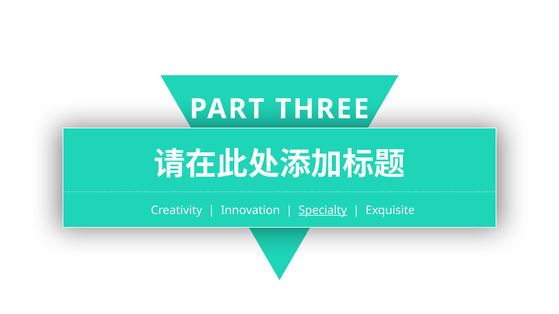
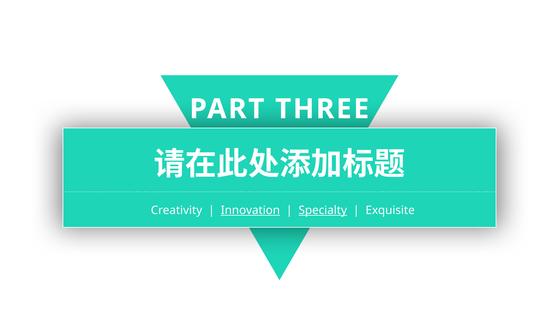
Innovation underline: none -> present
